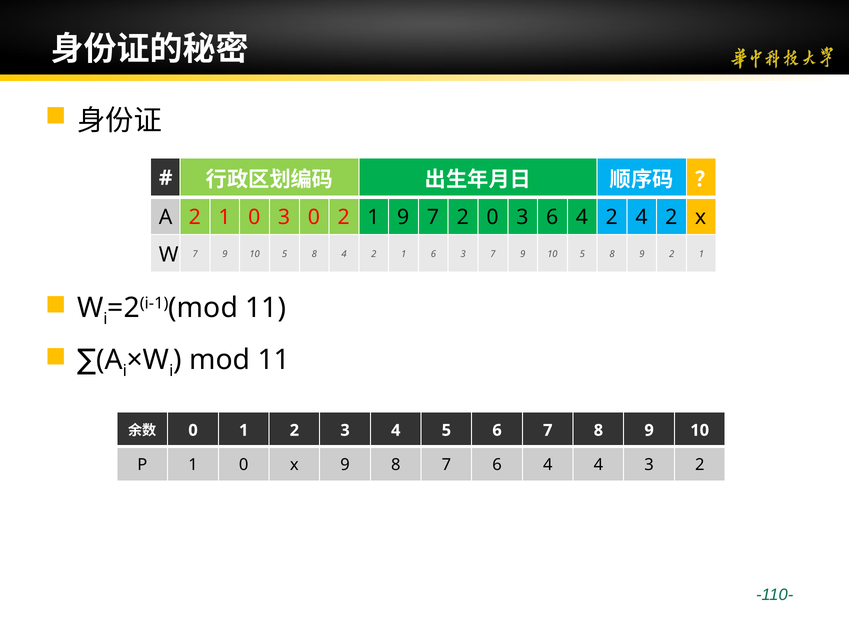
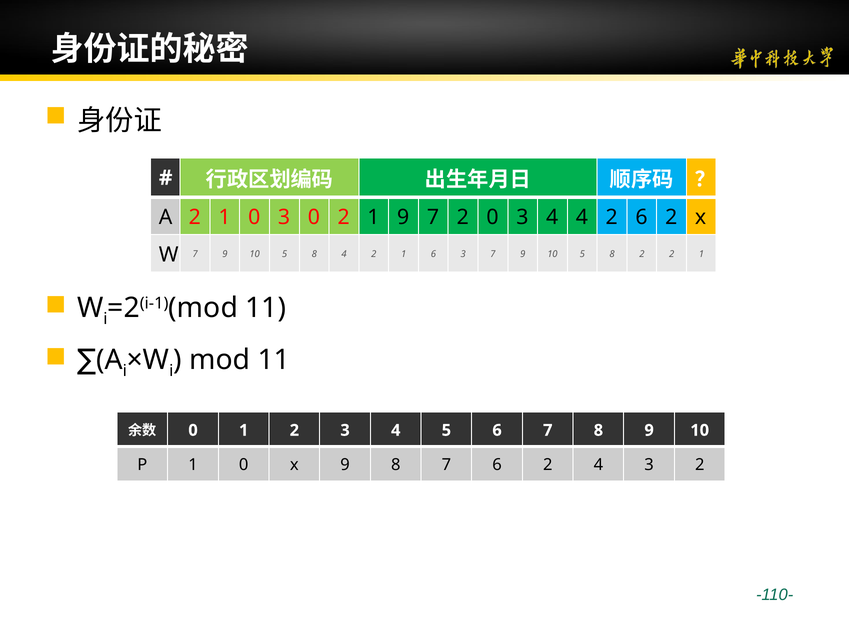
0 3 6: 6 -> 4
2 4: 4 -> 6
5 8 9: 9 -> 2
7 6 4: 4 -> 2
